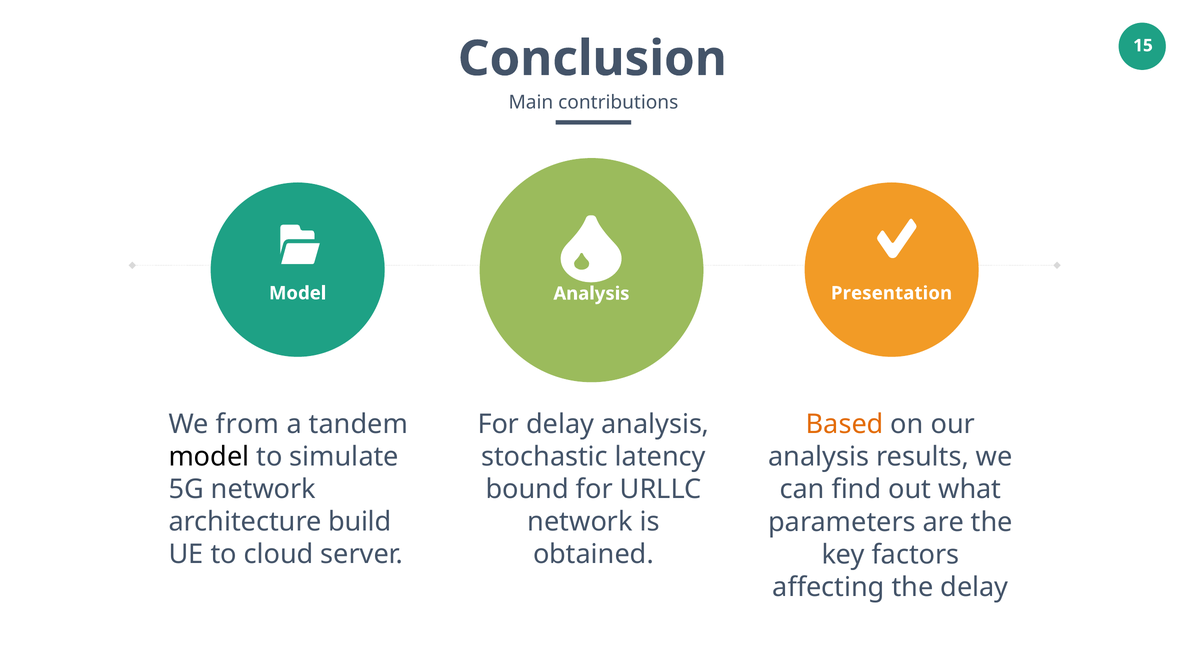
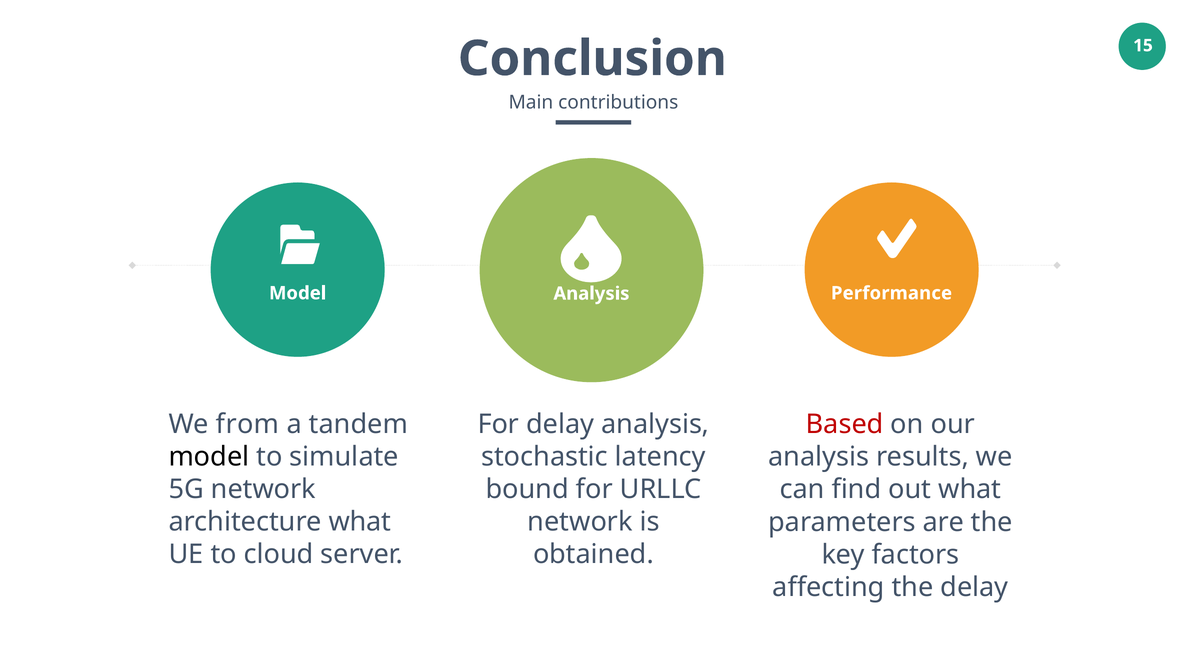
Presentation: Presentation -> Performance
Based colour: orange -> red
architecture build: build -> what
